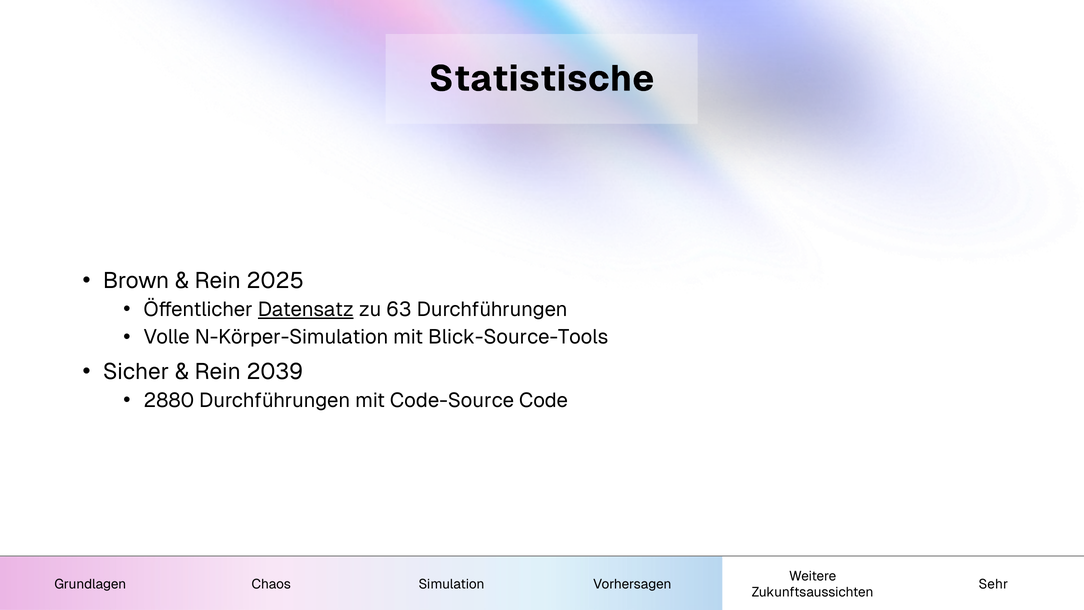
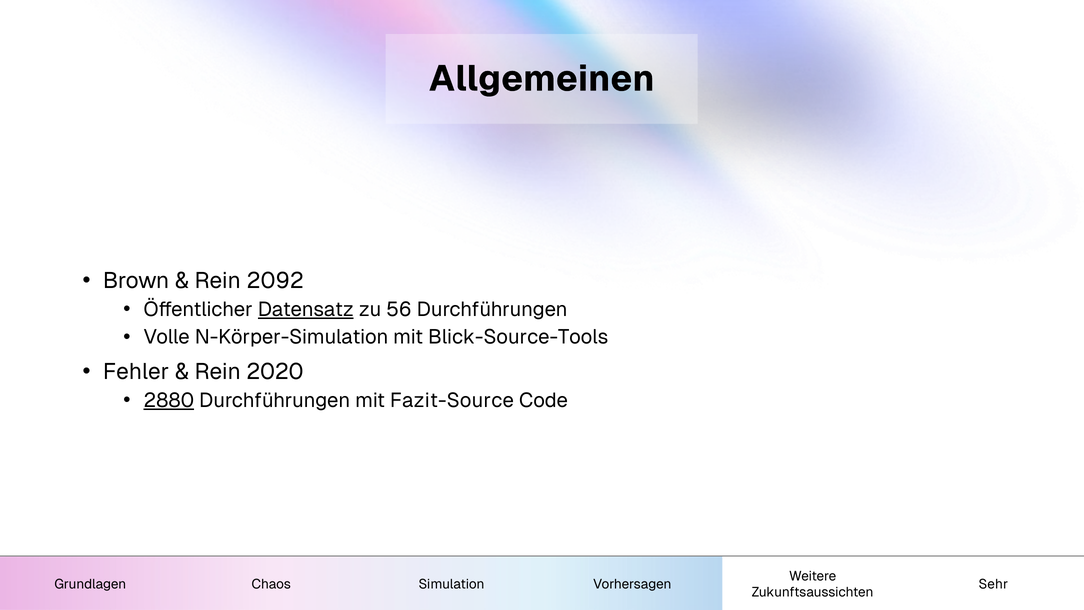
Statistische: Statistische -> Allgemeinen
2025: 2025 -> 2092
63: 63 -> 56
Sicher: Sicher -> Fehler
2039: 2039 -> 2020
2880 underline: none -> present
Code-Source: Code-Source -> Fazit-Source
